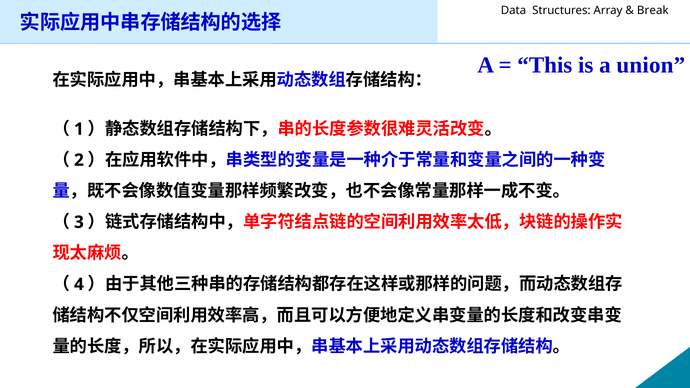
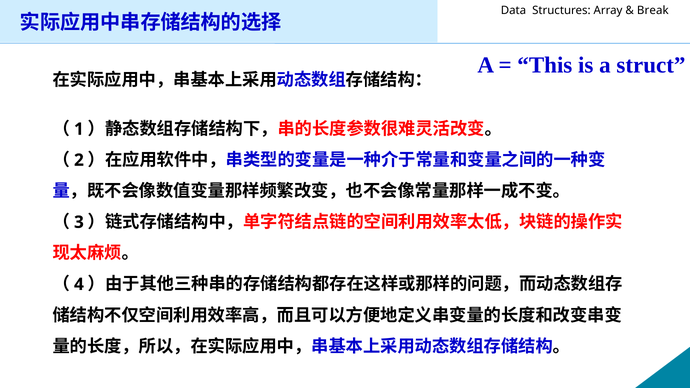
union: union -> struct
